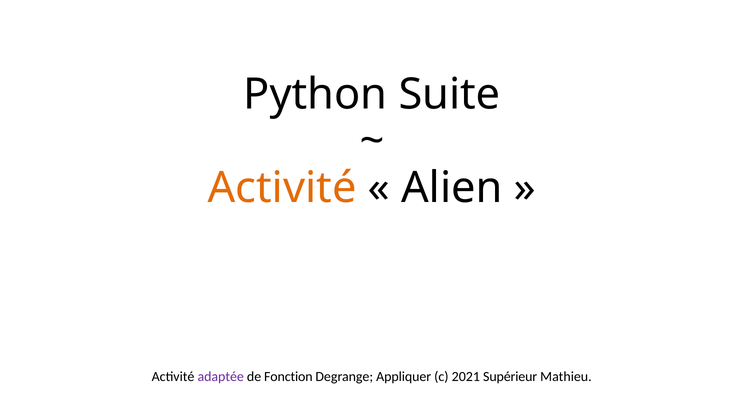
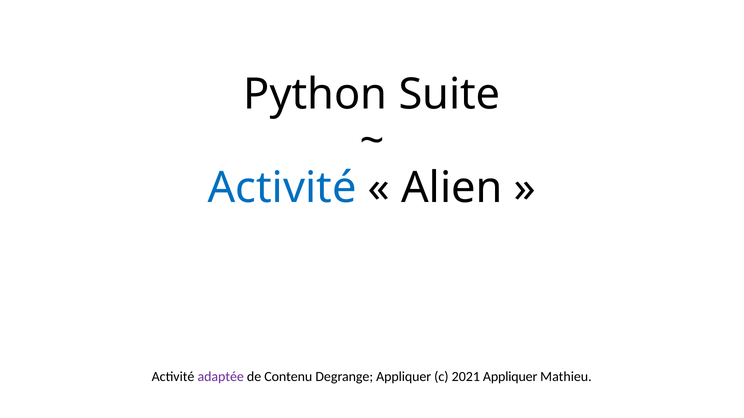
Activité at (282, 188) colour: orange -> blue
Fonction: Fonction -> Contenu
2021 Supérieur: Supérieur -> Appliquer
